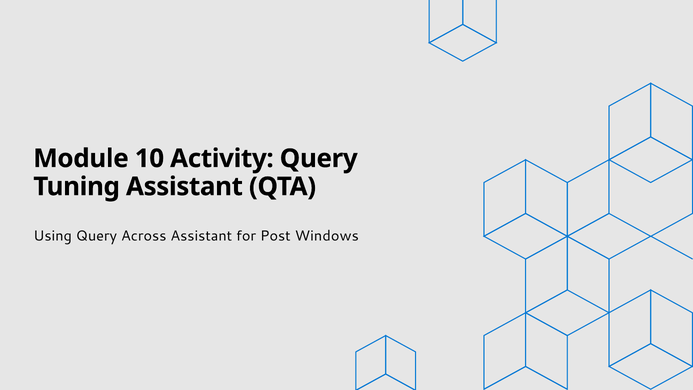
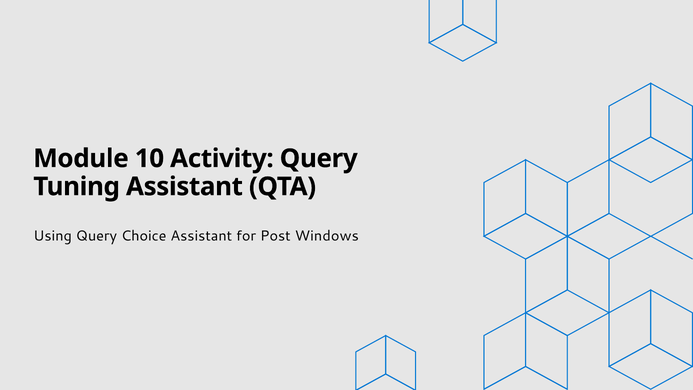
Across: Across -> Choice
